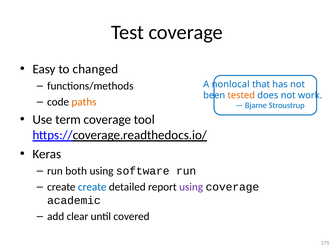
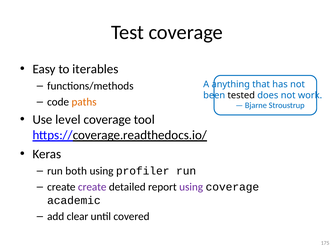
changed: changed -> iterables
nonlocal: nonlocal -> anything
tested colour: orange -> black
term: term -> level
software: software -> profiler
create at (92, 187) colour: blue -> purple
